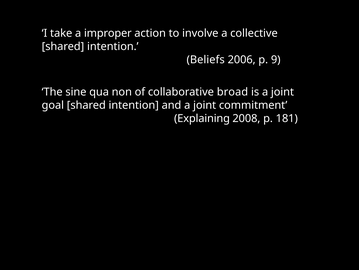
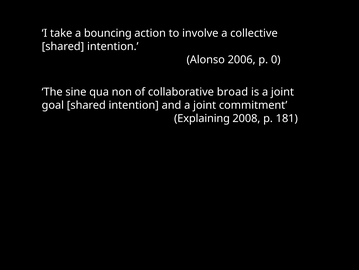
improper: improper -> bouncing
Beliefs: Beliefs -> Alonso
9: 9 -> 0
